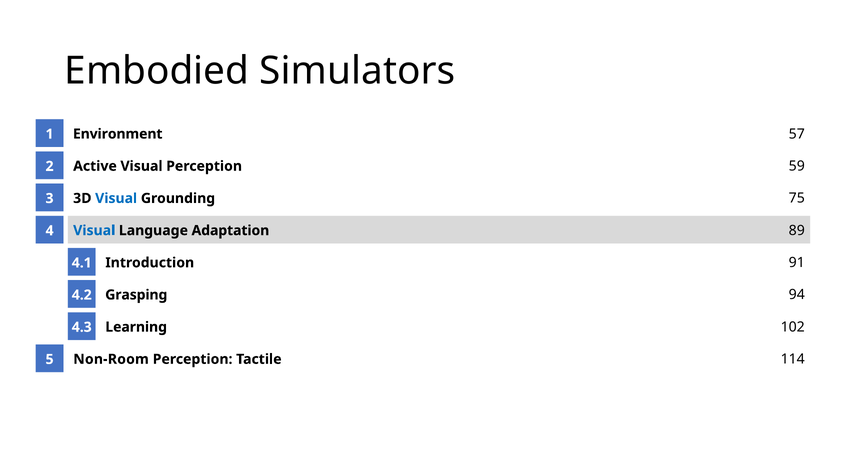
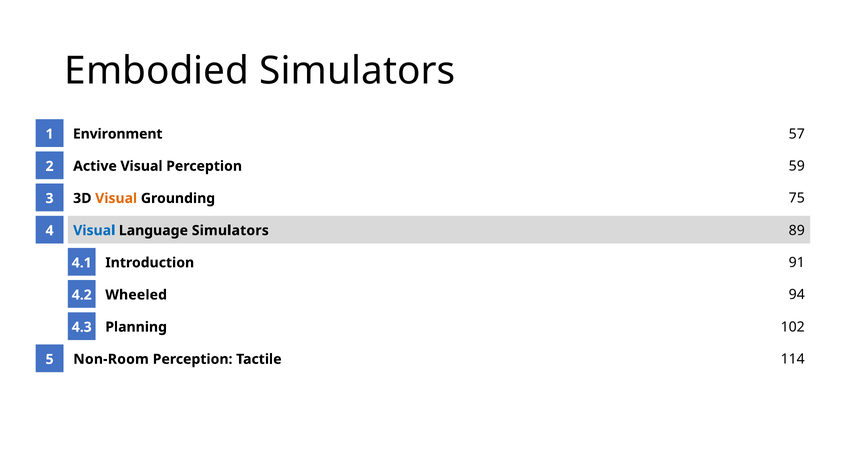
Visual at (116, 198) colour: blue -> orange
Language Adaptation: Adaptation -> Simulators
Grasping: Grasping -> Wheeled
Learning: Learning -> Planning
